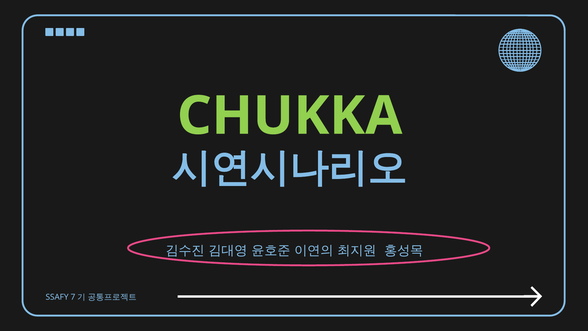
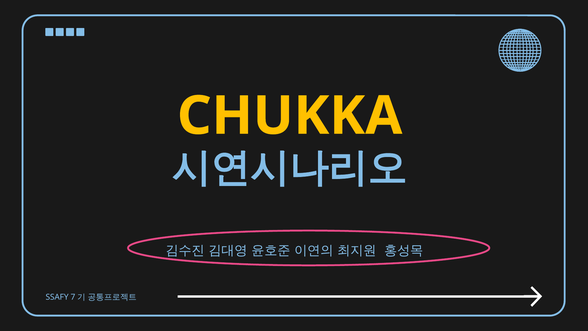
CHUKKA colour: light green -> yellow
